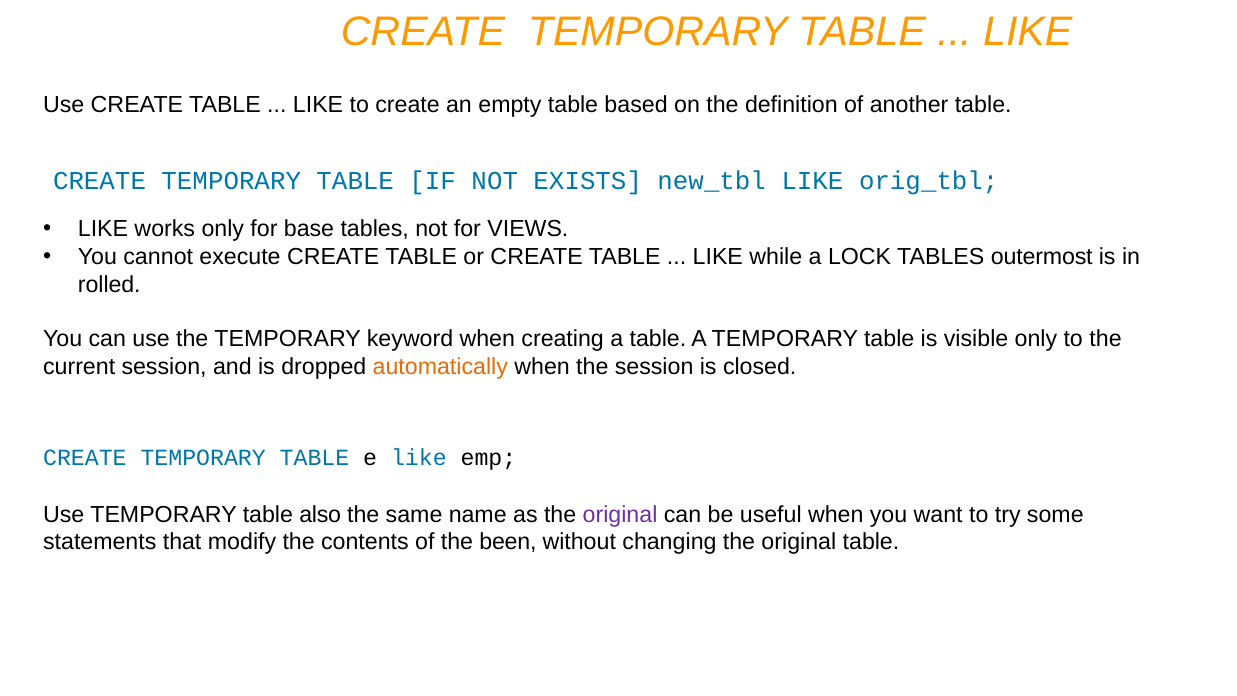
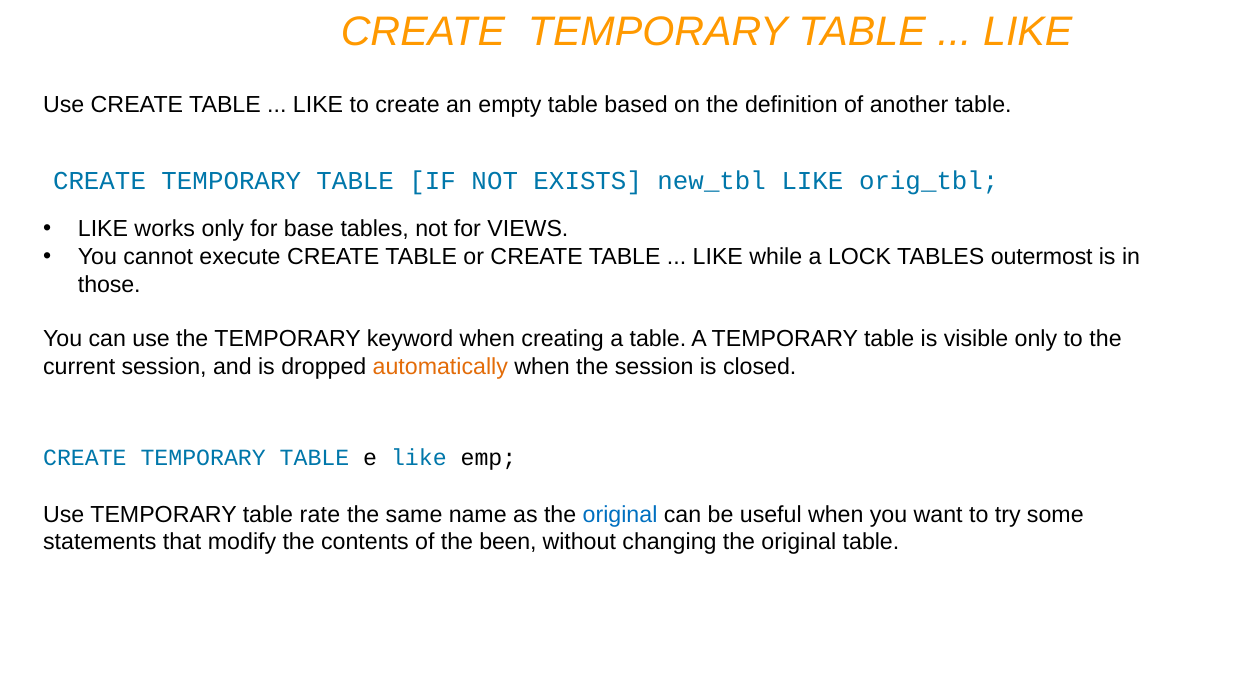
rolled: rolled -> those
also: also -> rate
original at (620, 514) colour: purple -> blue
